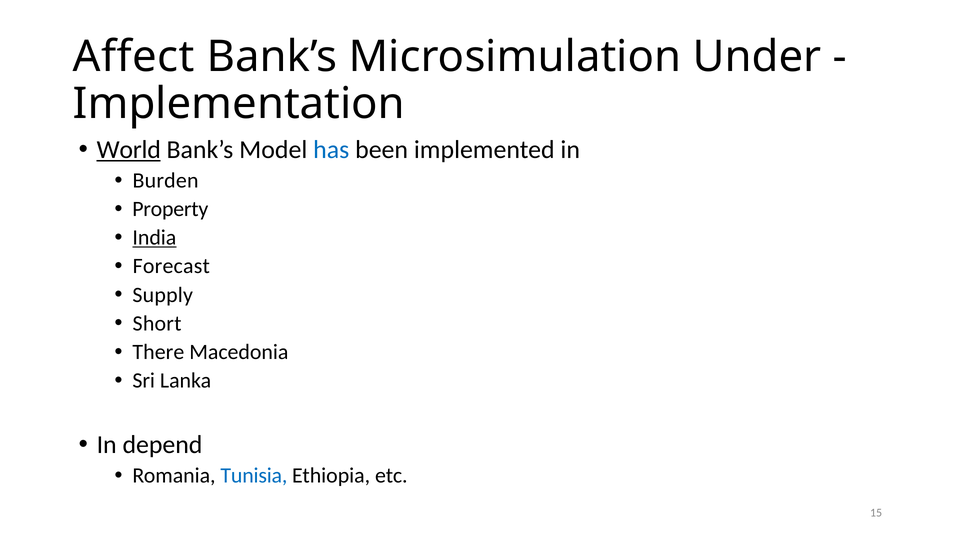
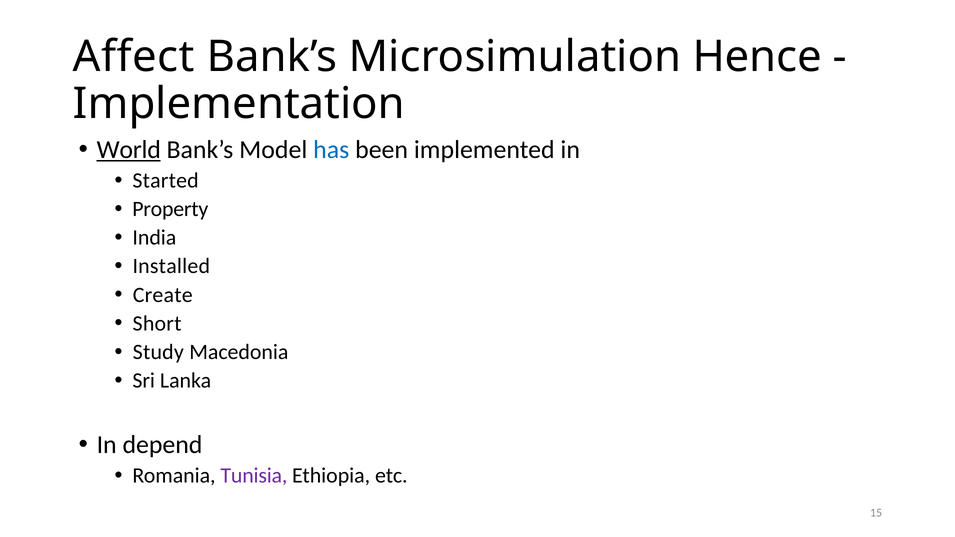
Under: Under -> Hence
Burden: Burden -> Started
India underline: present -> none
Forecast: Forecast -> Installed
Supply: Supply -> Create
There: There -> Study
Tunisia colour: blue -> purple
